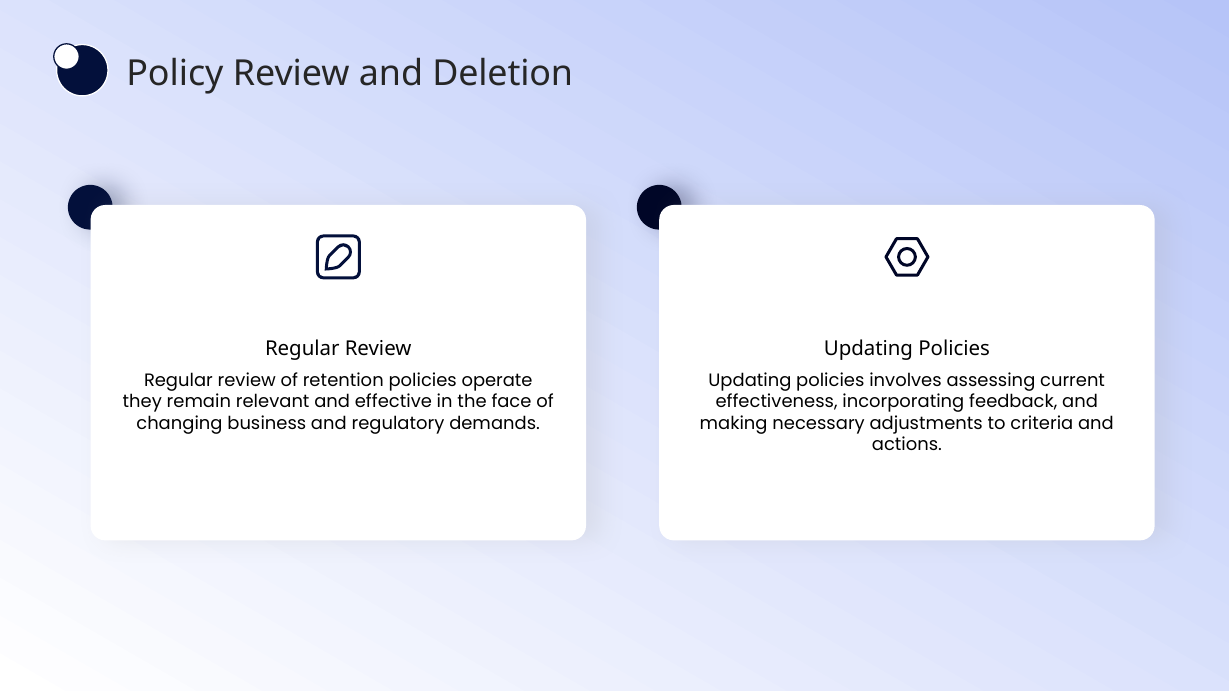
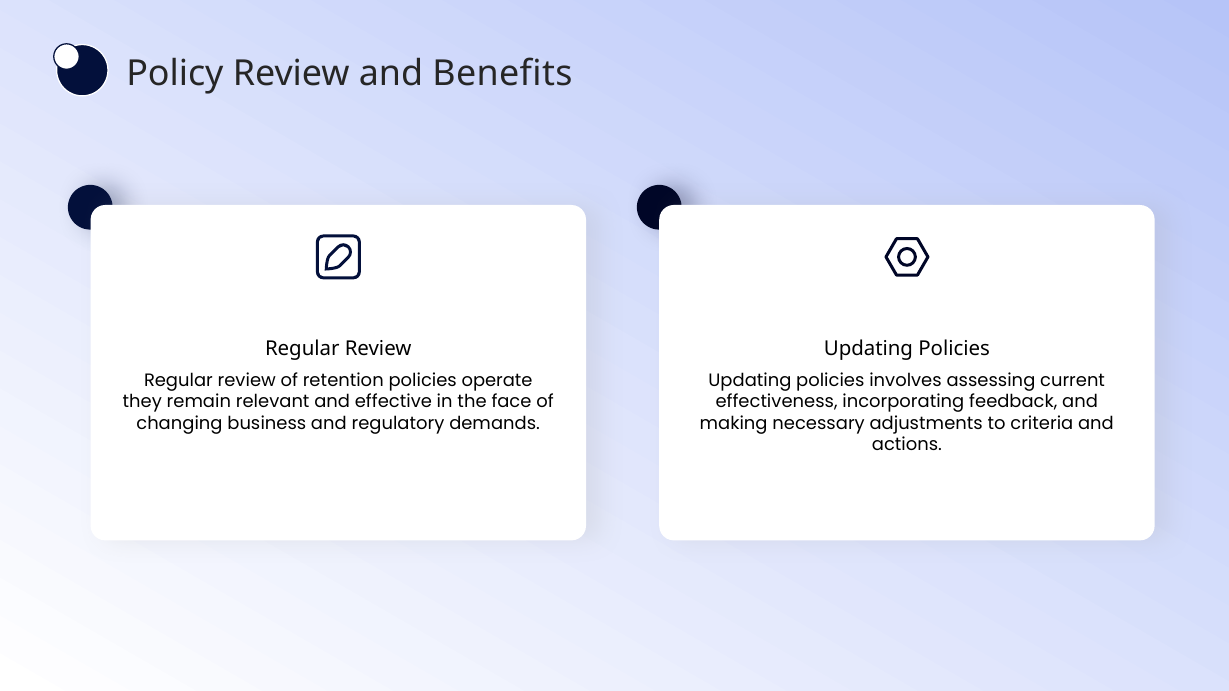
Deletion: Deletion -> Benefits
